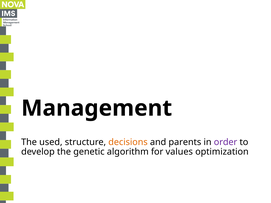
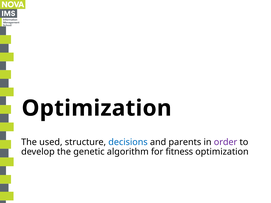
Management at (97, 108): Management -> Optimization
decisions colour: orange -> blue
values: values -> fitness
